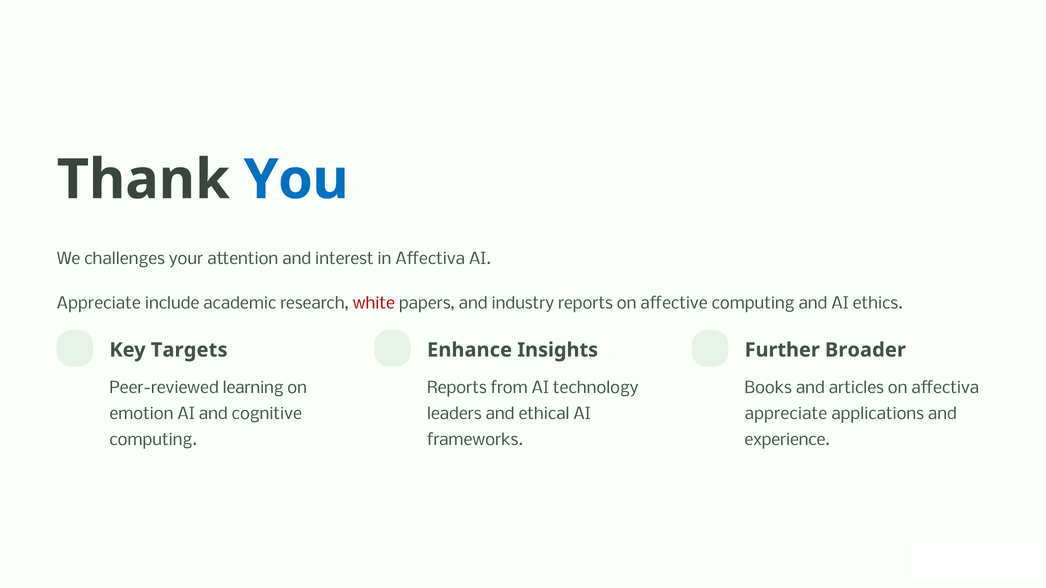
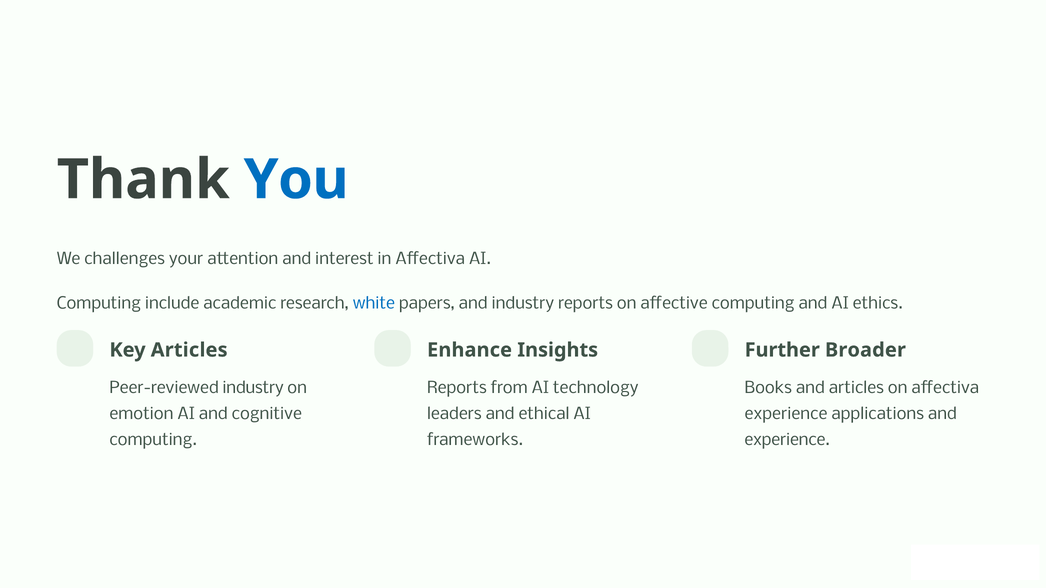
Appreciate at (99, 304): Appreciate -> Computing
white colour: red -> blue
Key Targets: Targets -> Articles
Peer-reviewed learning: learning -> industry
appreciate at (786, 414): appreciate -> experience
